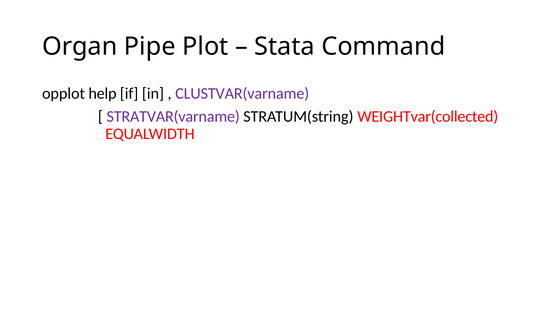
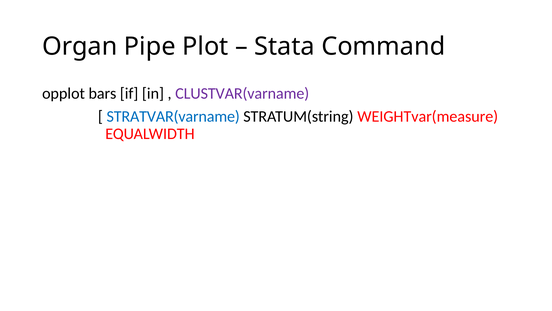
help: help -> bars
STRATVAR(varname colour: purple -> blue
WEIGHTvar(collected: WEIGHTvar(collected -> WEIGHTvar(measure
